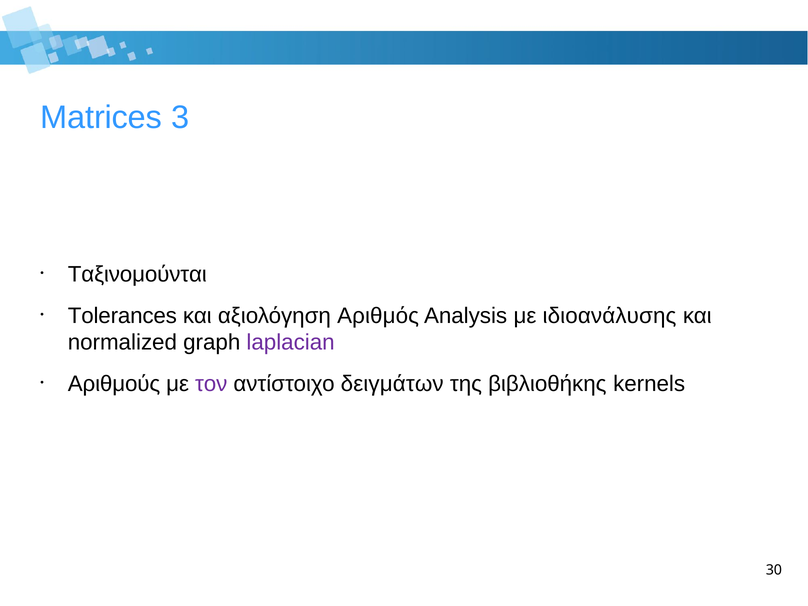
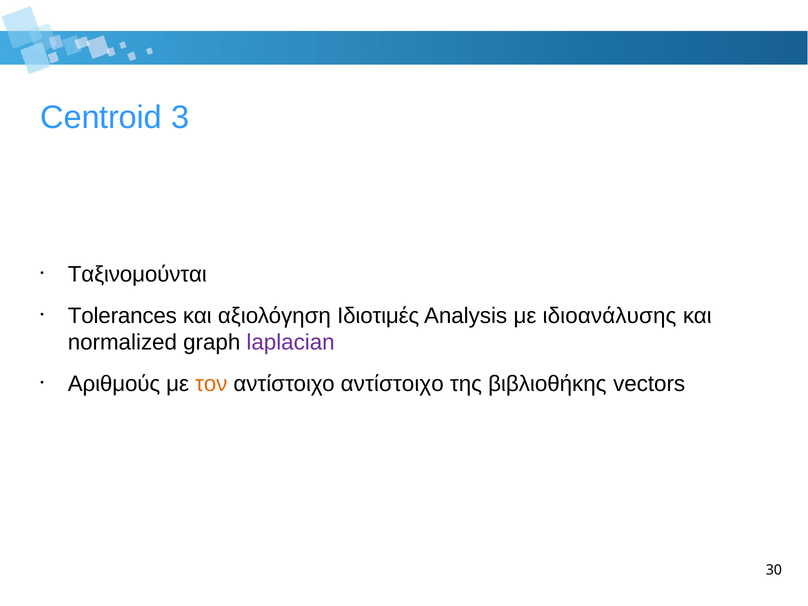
Matrices: Matrices -> Centroid
Αριθμός: Αριθμός -> Ιδιοτιμές
τον colour: purple -> orange
αντίστοιχο δειγμάτων: δειγμάτων -> αντίστοιχο
kernels: kernels -> vectors
